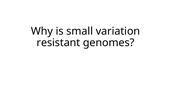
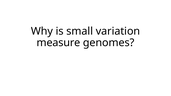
resistant: resistant -> measure
